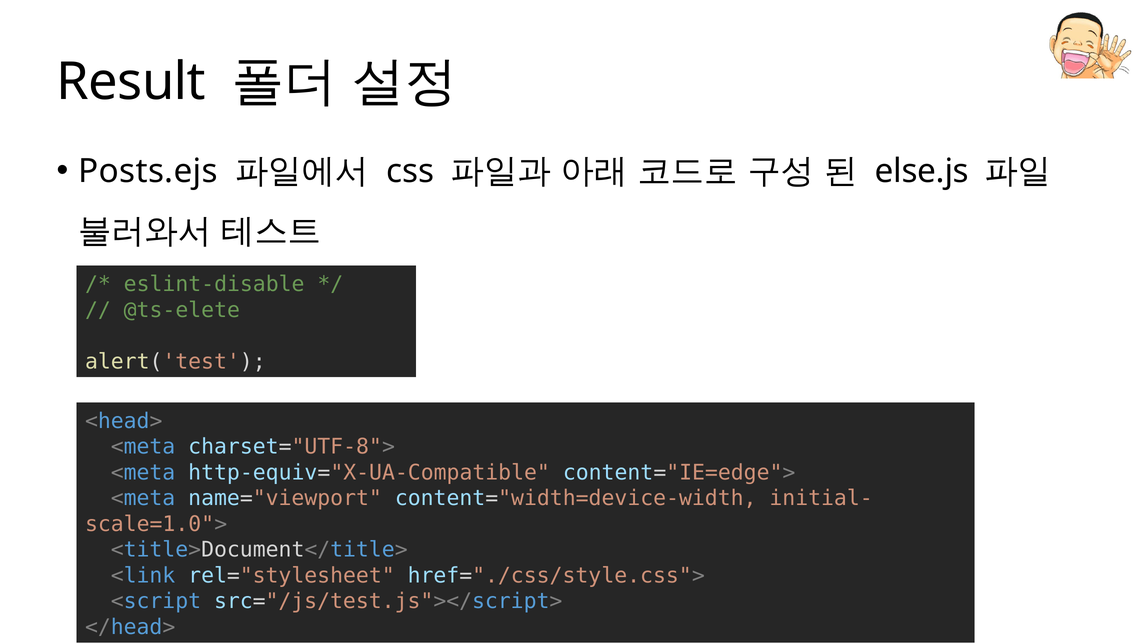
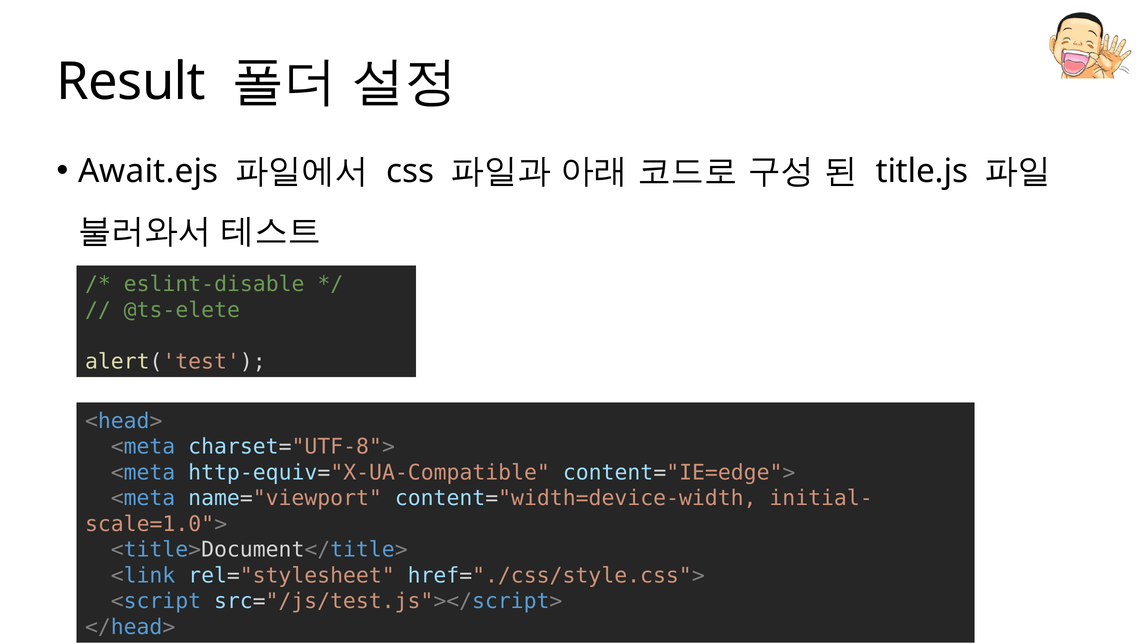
Posts.ejs: Posts.ejs -> Await.ejs
else.js: else.js -> title.js
